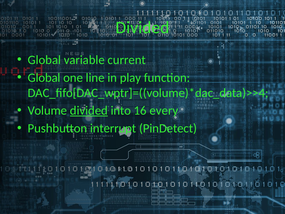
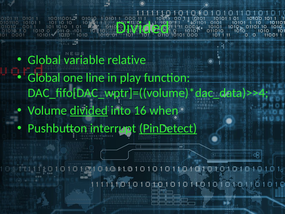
current: current -> relative
every: every -> when
PinDetect underline: none -> present
